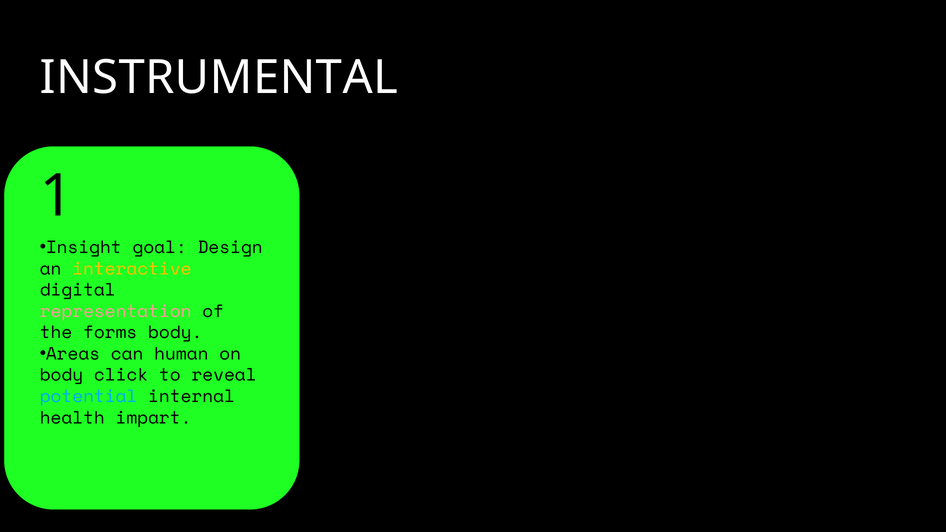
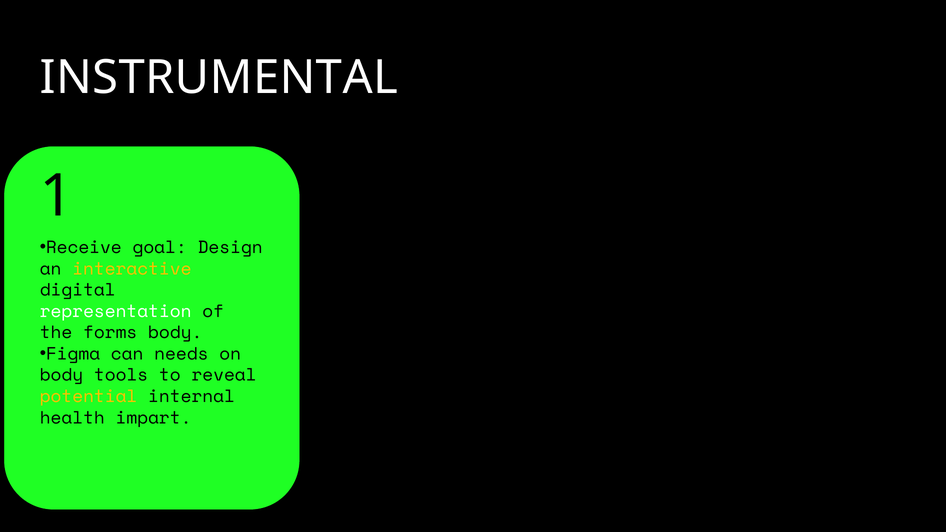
Insight: Insight -> Receive
representation colour: pink -> white
Areas: Areas -> Figma
human: human -> needs
click: click -> tools
potential colour: light blue -> yellow
